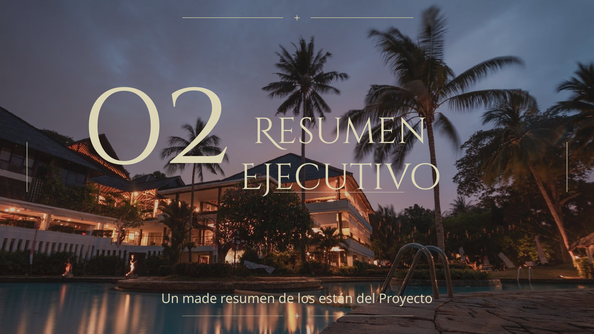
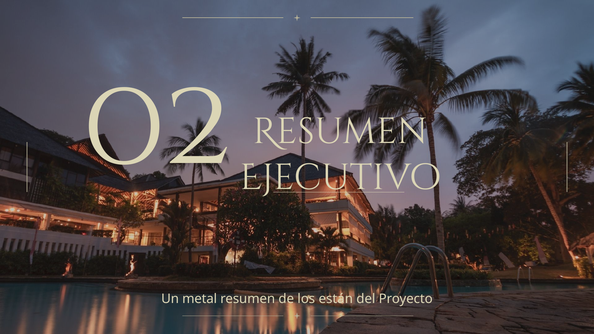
made: made -> metal
